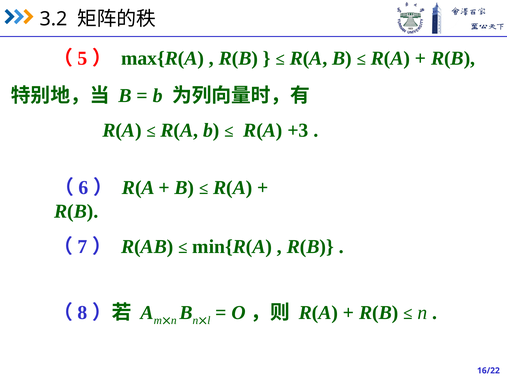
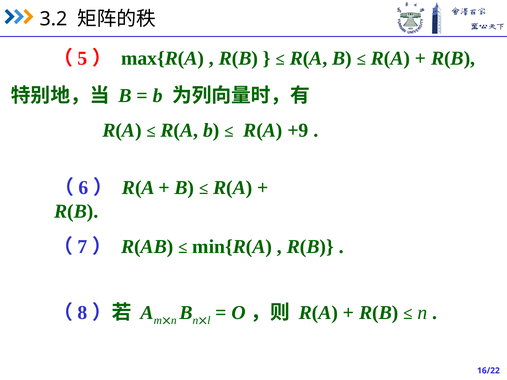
+3: +3 -> +9
